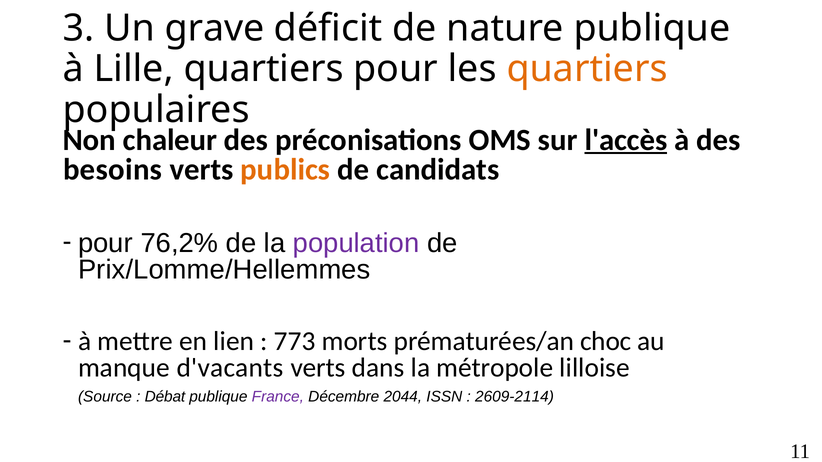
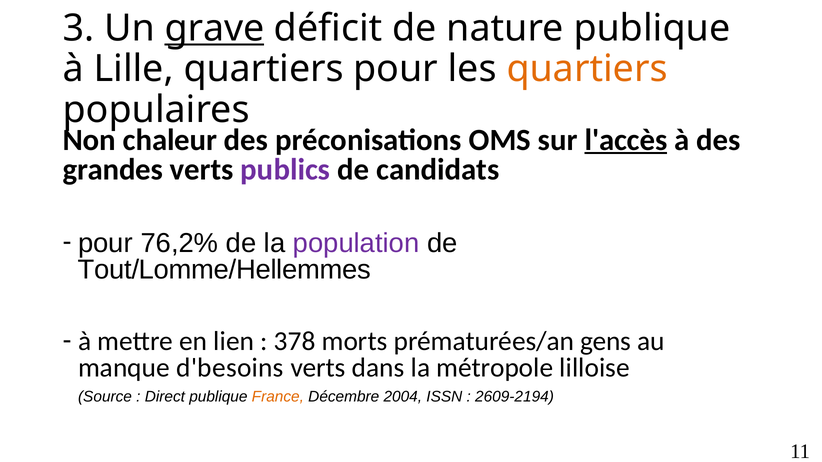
grave underline: none -> present
besoins: besoins -> grandes
publics colour: orange -> purple
Prix/Lomme/Hellemmes: Prix/Lomme/Hellemmes -> Tout/Lomme/Hellemmes
773: 773 -> 378
choc: choc -> gens
d'vacants: d'vacants -> d'besoins
Débat: Débat -> Direct
France colour: purple -> orange
2044: 2044 -> 2004
2609-2114: 2609-2114 -> 2609-2194
